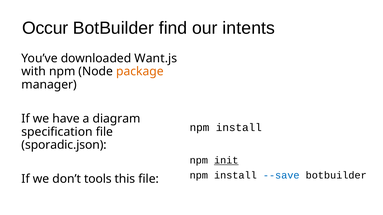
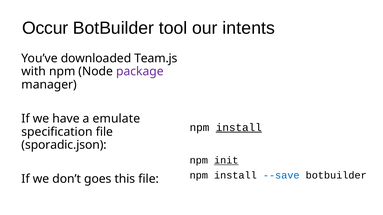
find: find -> tool
Want.js: Want.js -> Team.js
package colour: orange -> purple
diagram: diagram -> emulate
install at (239, 128) underline: none -> present
tools: tools -> goes
